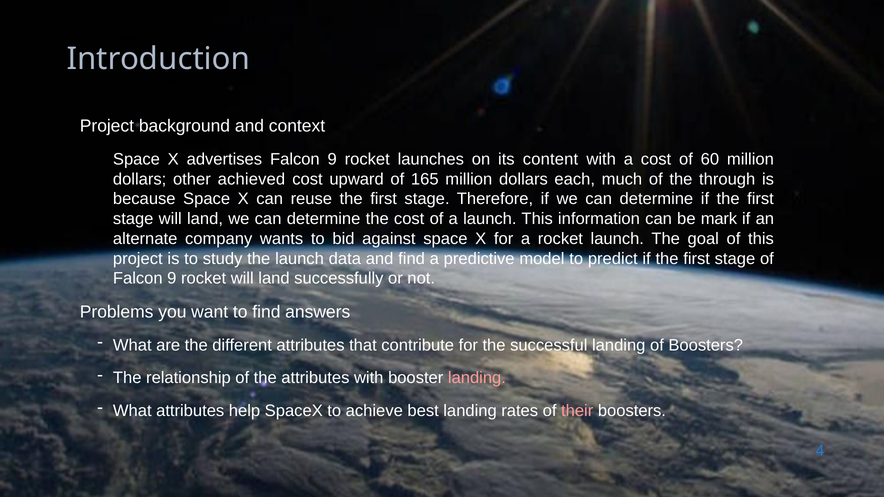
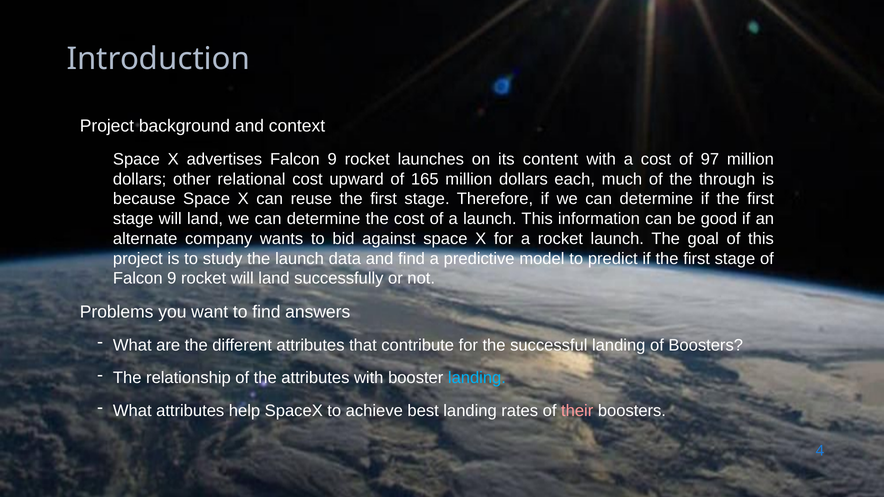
60: 60 -> 97
achieved: achieved -> relational
mark: mark -> good
landing at (477, 378) colour: pink -> light blue
